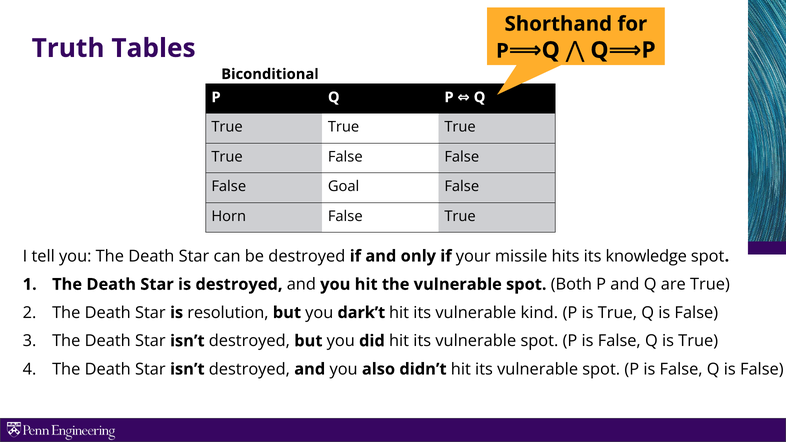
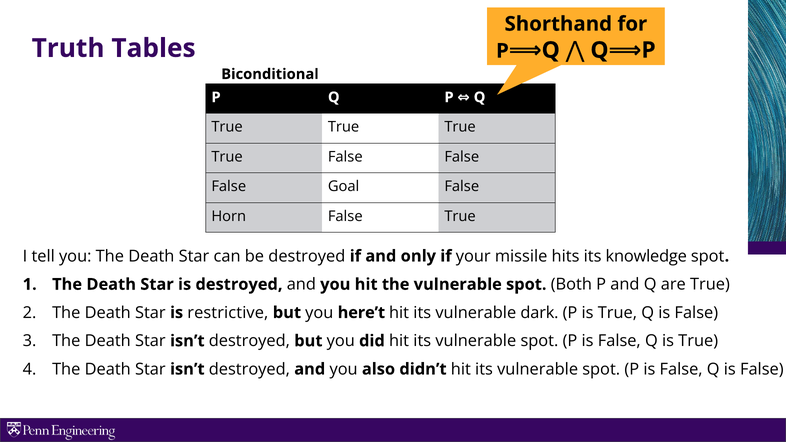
resolution: resolution -> restrictive
dark’t: dark’t -> here’t
kind: kind -> dark
